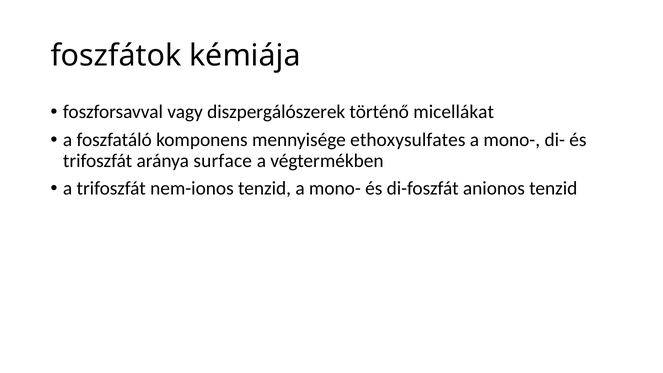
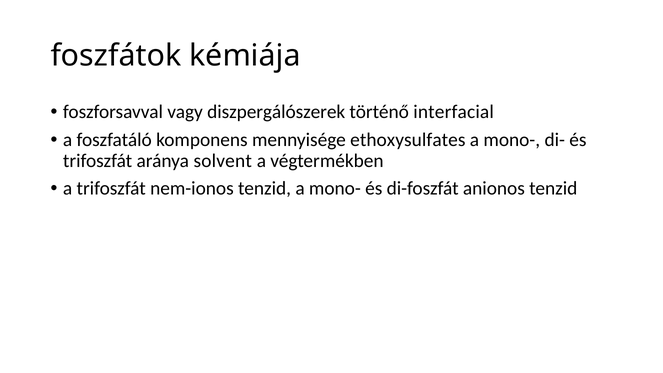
micellákat: micellákat -> interfacial
surface: surface -> solvent
